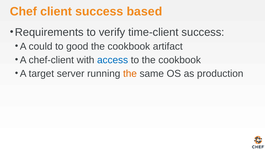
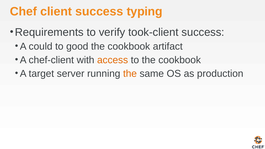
based: based -> typing
time-client: time-client -> took-client
access colour: blue -> orange
